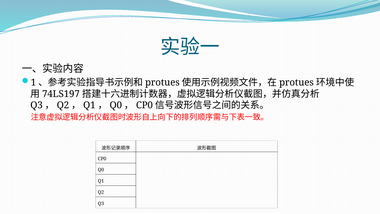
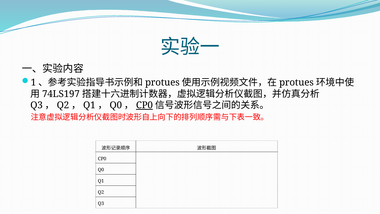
CP0 at (144, 105) underline: none -> present
